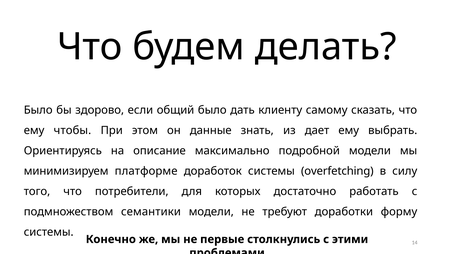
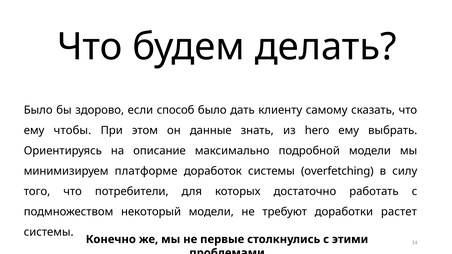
общий: общий -> способ
дает: дает -> hero
семантики: семантики -> некоторый
форму: форму -> растет
